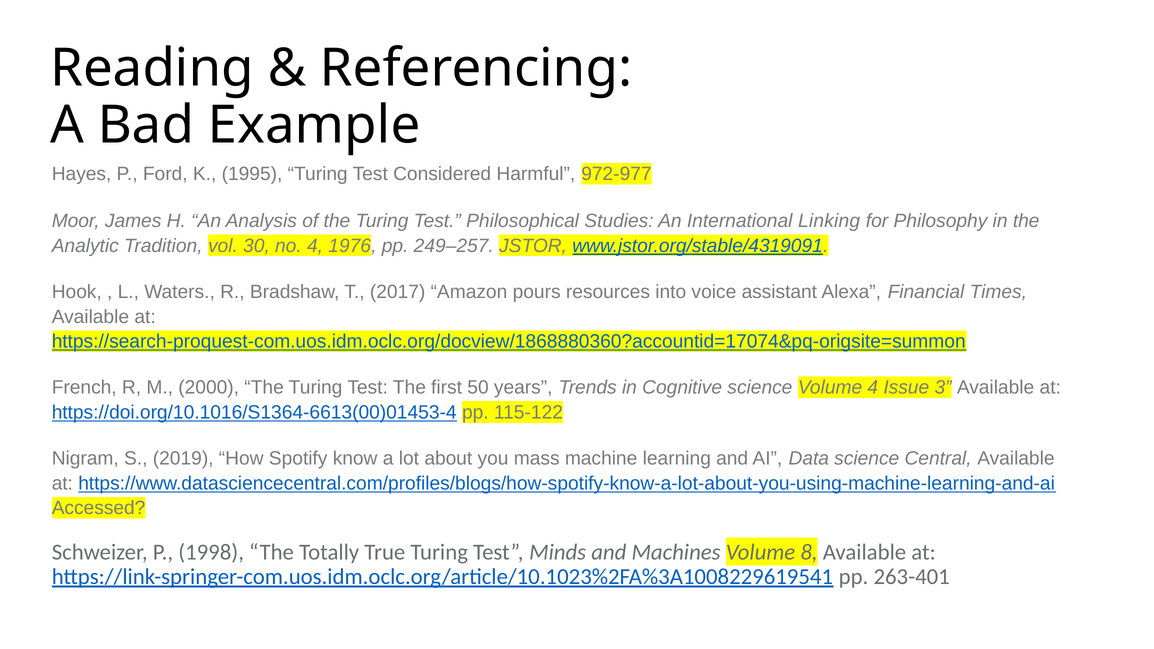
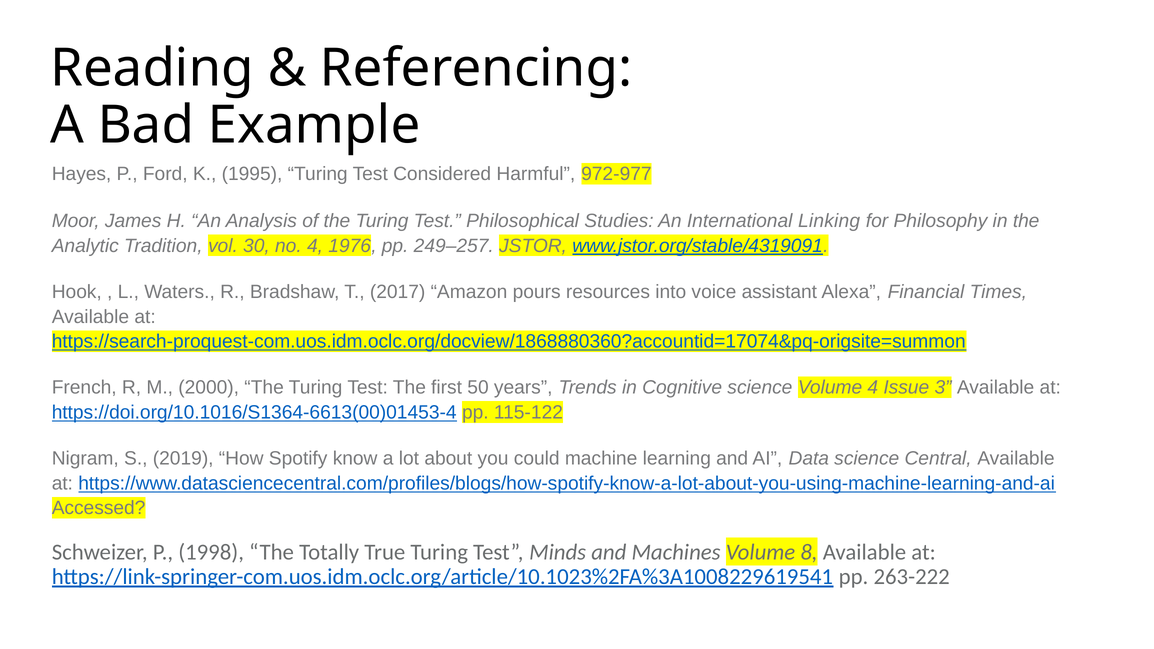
mass: mass -> could
263-401: 263-401 -> 263-222
